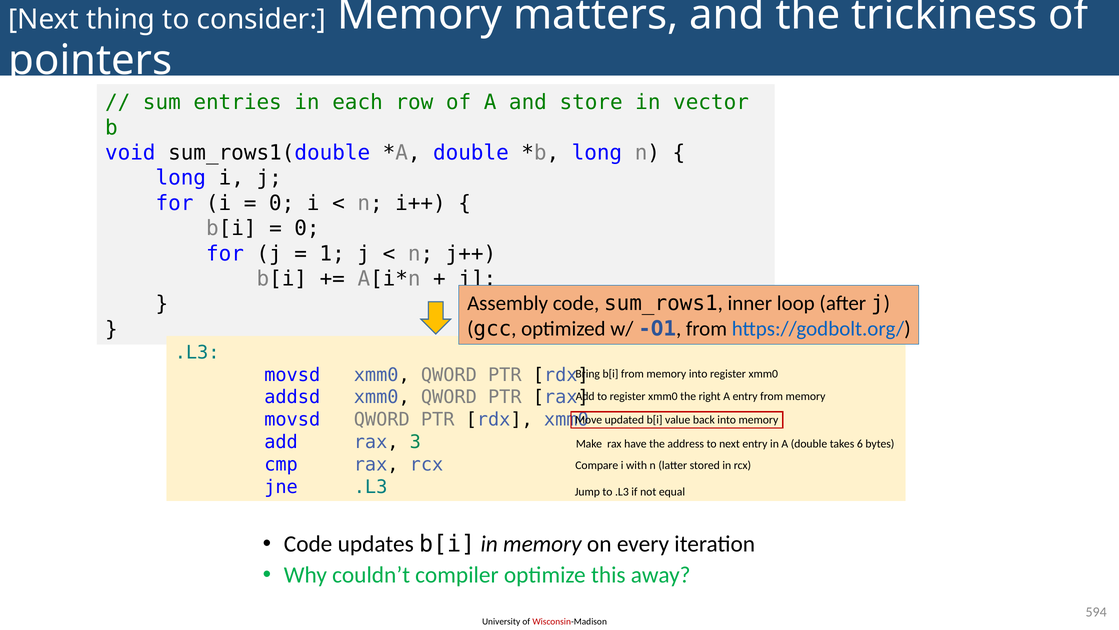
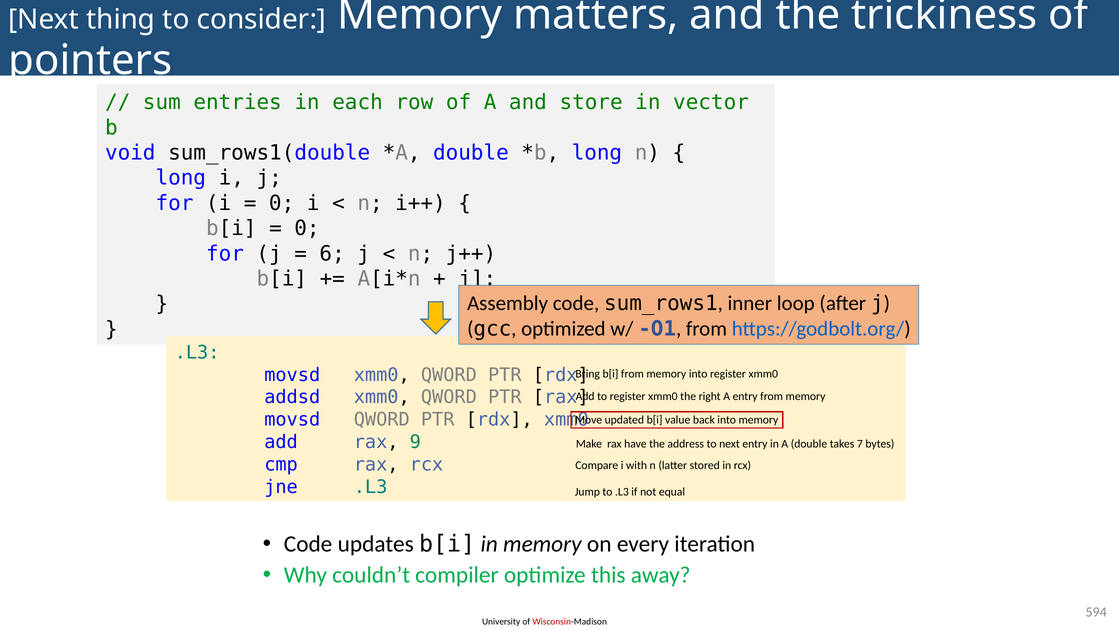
1: 1 -> 6
3: 3 -> 9
6: 6 -> 7
